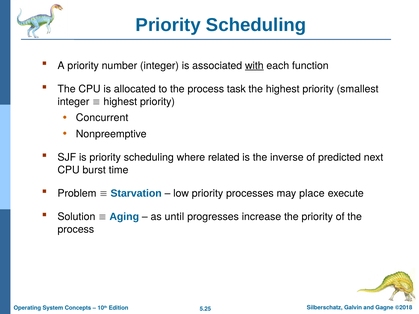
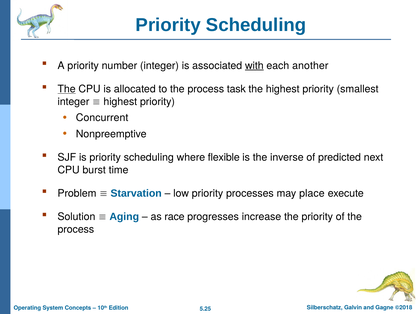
function: function -> another
The at (67, 89) underline: none -> present
related: related -> flexible
until: until -> race
